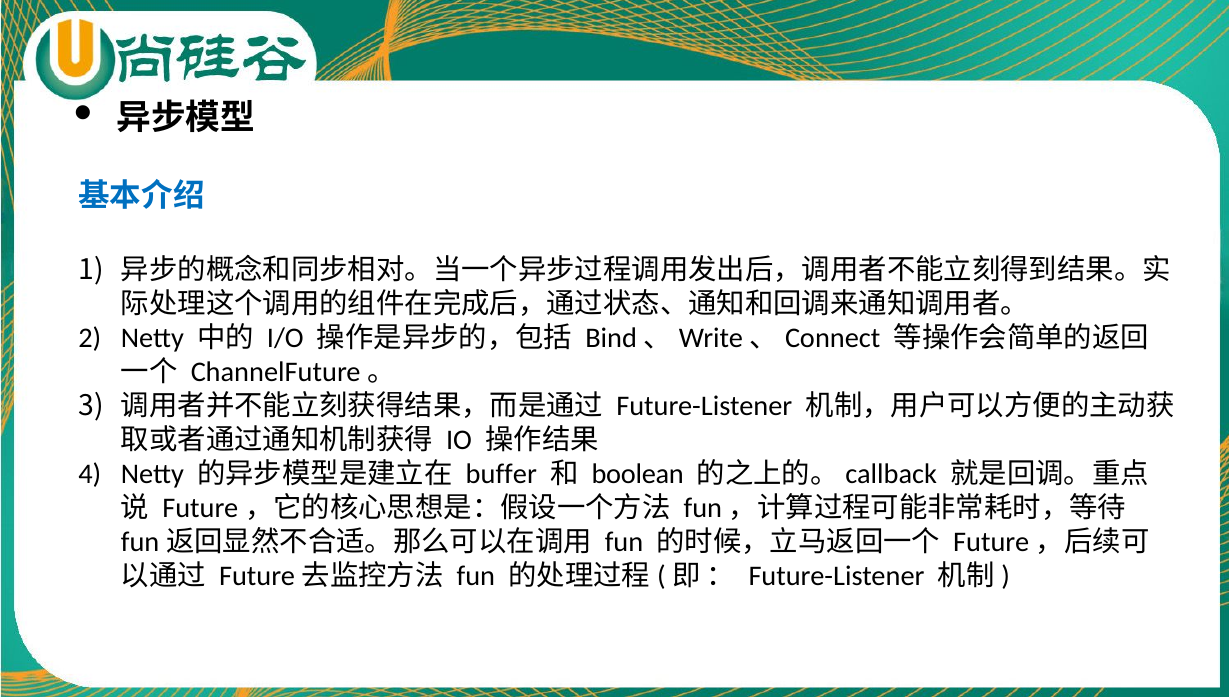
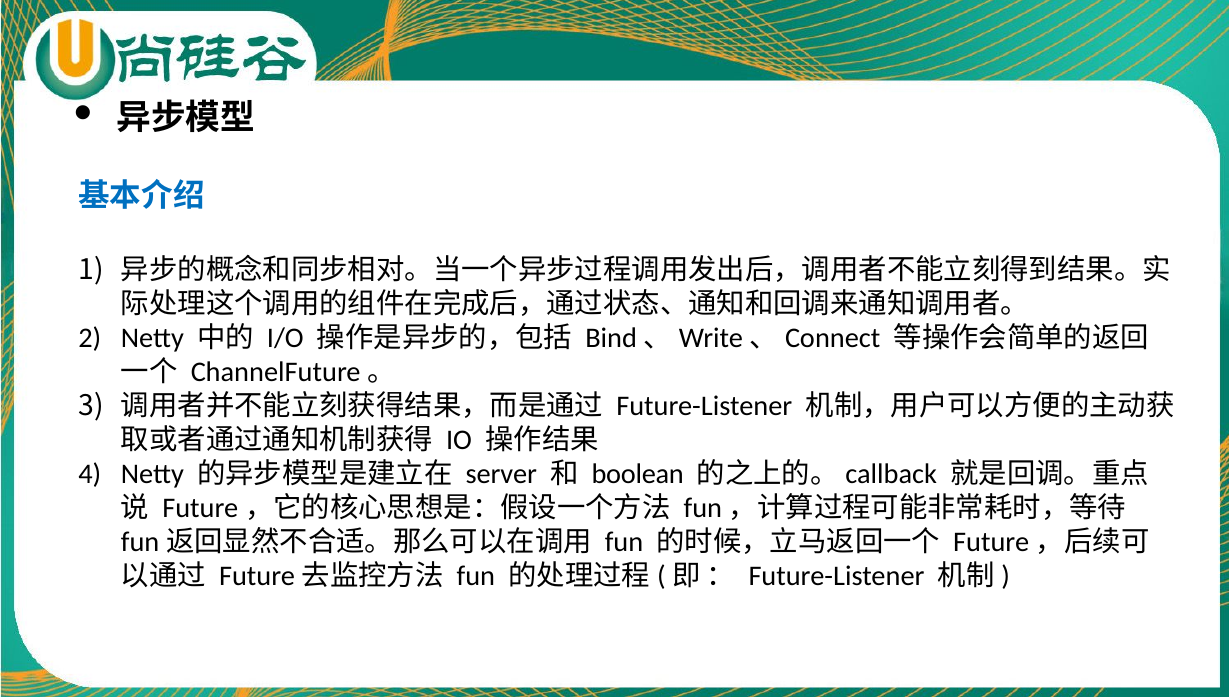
buffer: buffer -> server
